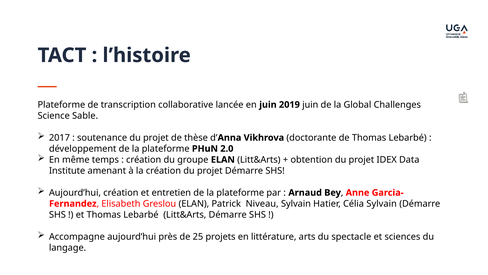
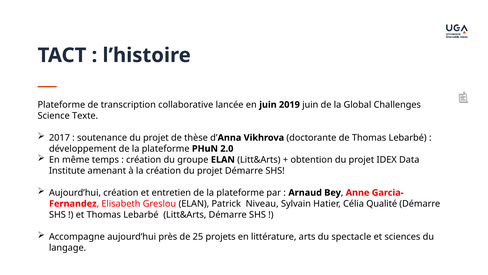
Sable: Sable -> Texte
Célia Sylvain: Sylvain -> Qualité
